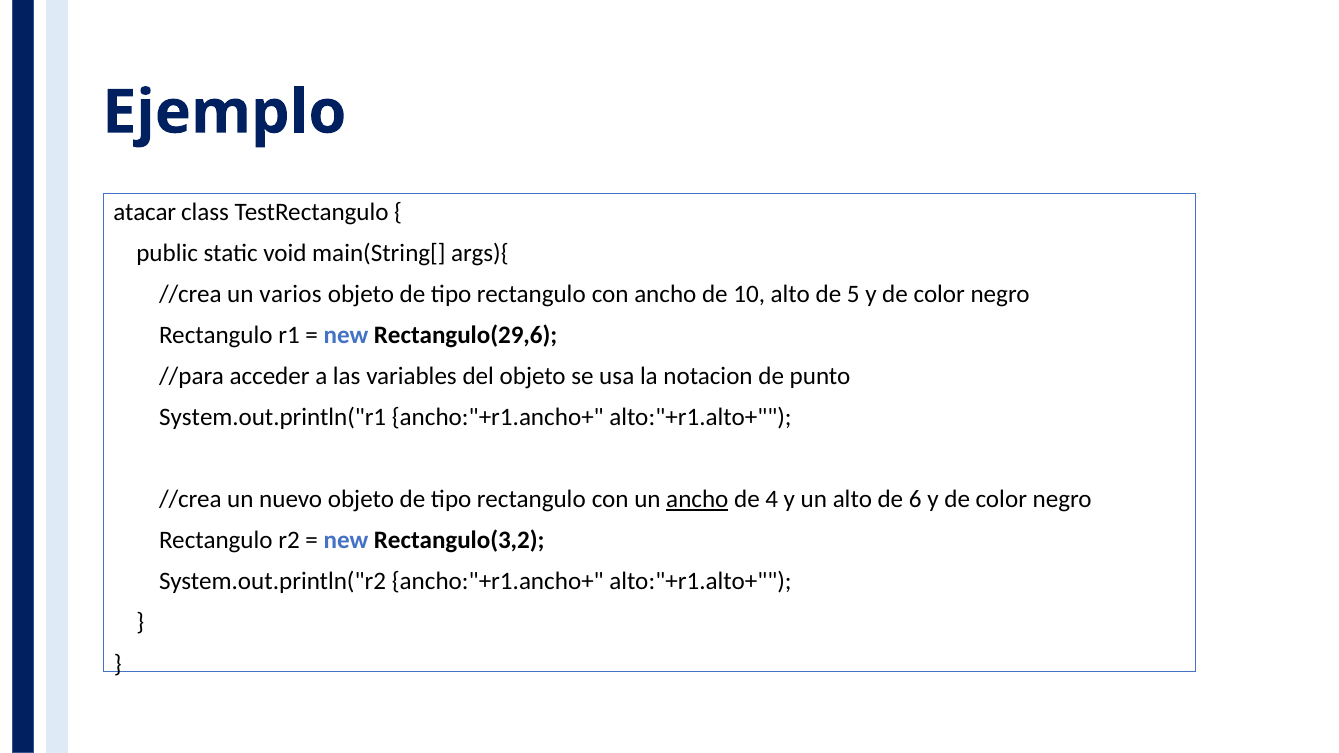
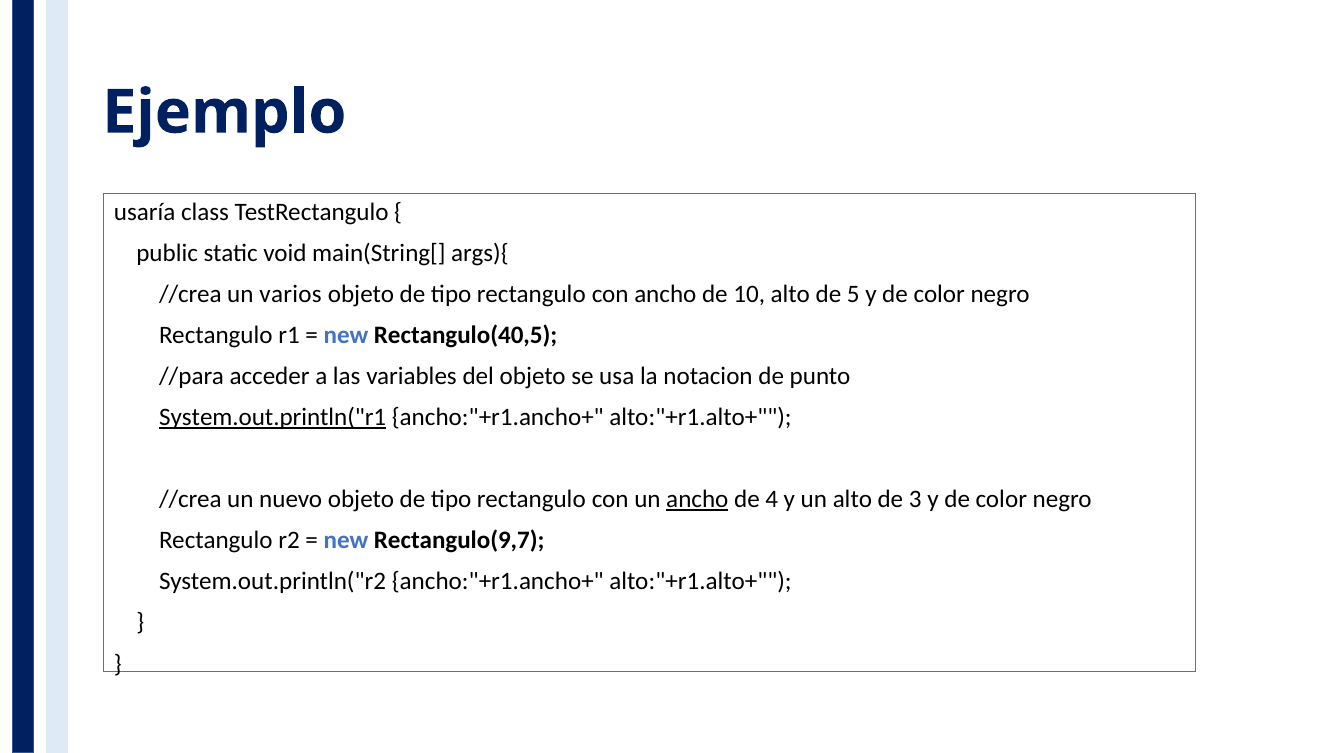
atacar: atacar -> usaría
Rectangulo(29,6: Rectangulo(29,6 -> Rectangulo(40,5
System.out.println("r1 underline: none -> present
6: 6 -> 3
Rectangulo(3,2: Rectangulo(3,2 -> Rectangulo(9,7
